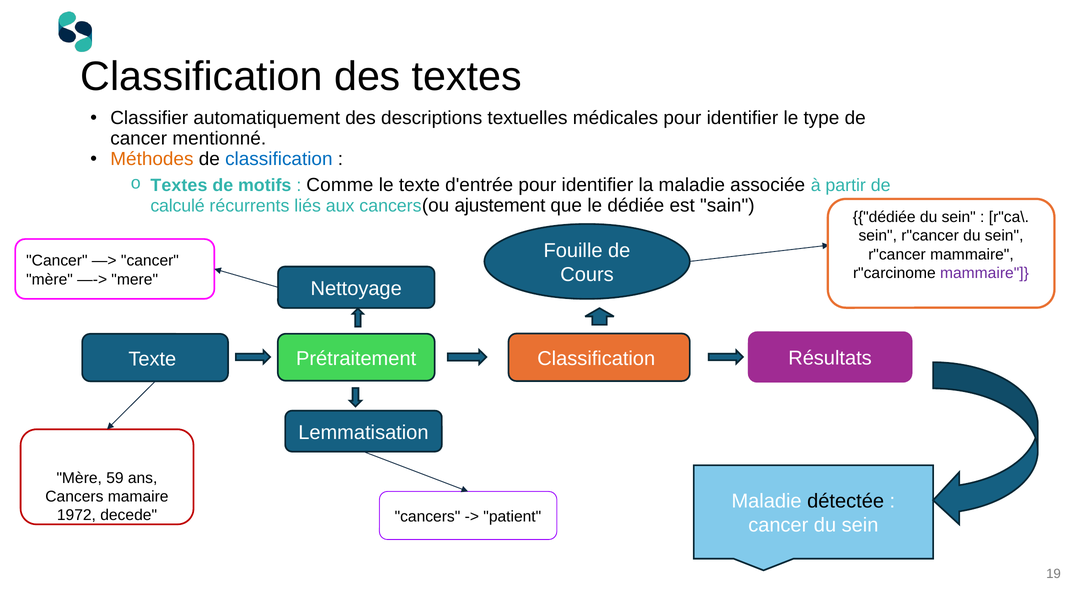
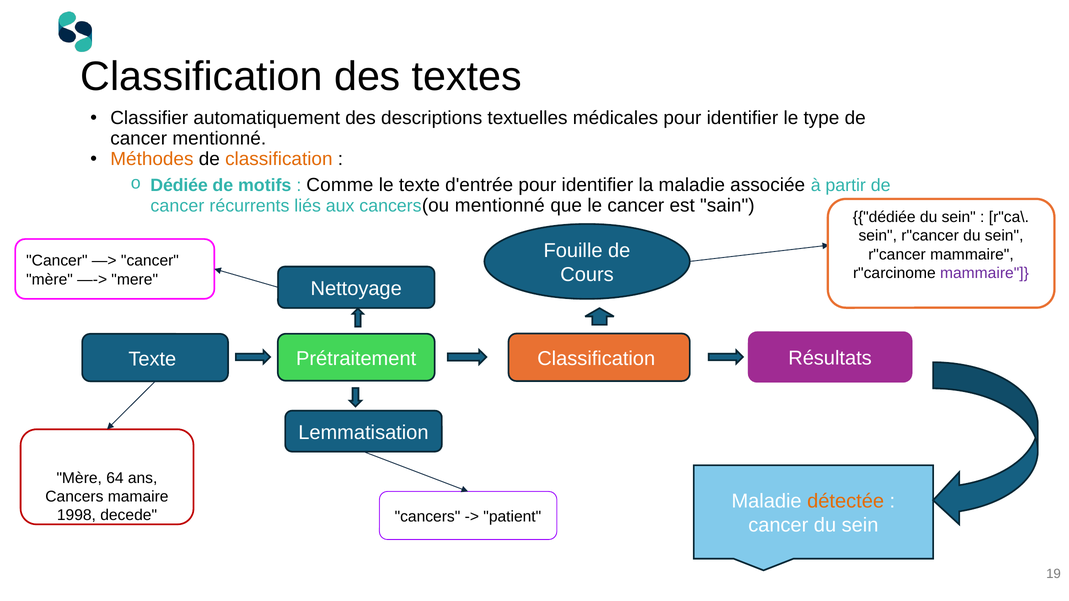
classification at (279, 159) colour: blue -> orange
Textes at (179, 185): Textes -> Dédiée
calculé at (178, 206): calculé -> cancer
cancers(ou ajustement: ajustement -> mentionné
le dédiée: dédiée -> cancer
59: 59 -> 64
détectée colour: black -> orange
1972: 1972 -> 1998
